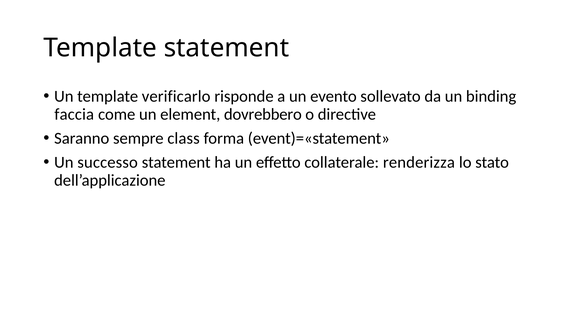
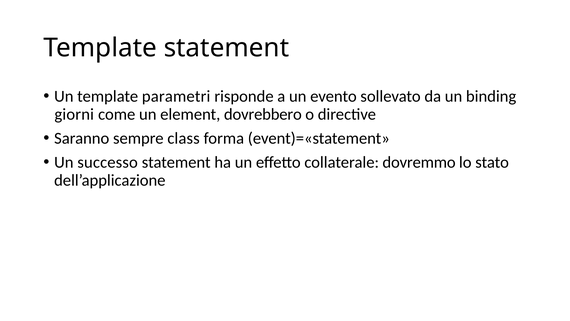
verificarlo: verificarlo -> parametri
faccia: faccia -> giorni
renderizza: renderizza -> dovremmo
